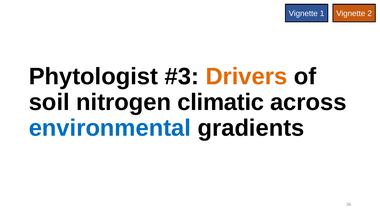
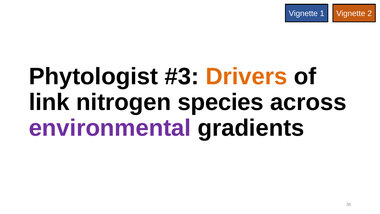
soil: soil -> link
climatic: climatic -> species
environmental colour: blue -> purple
